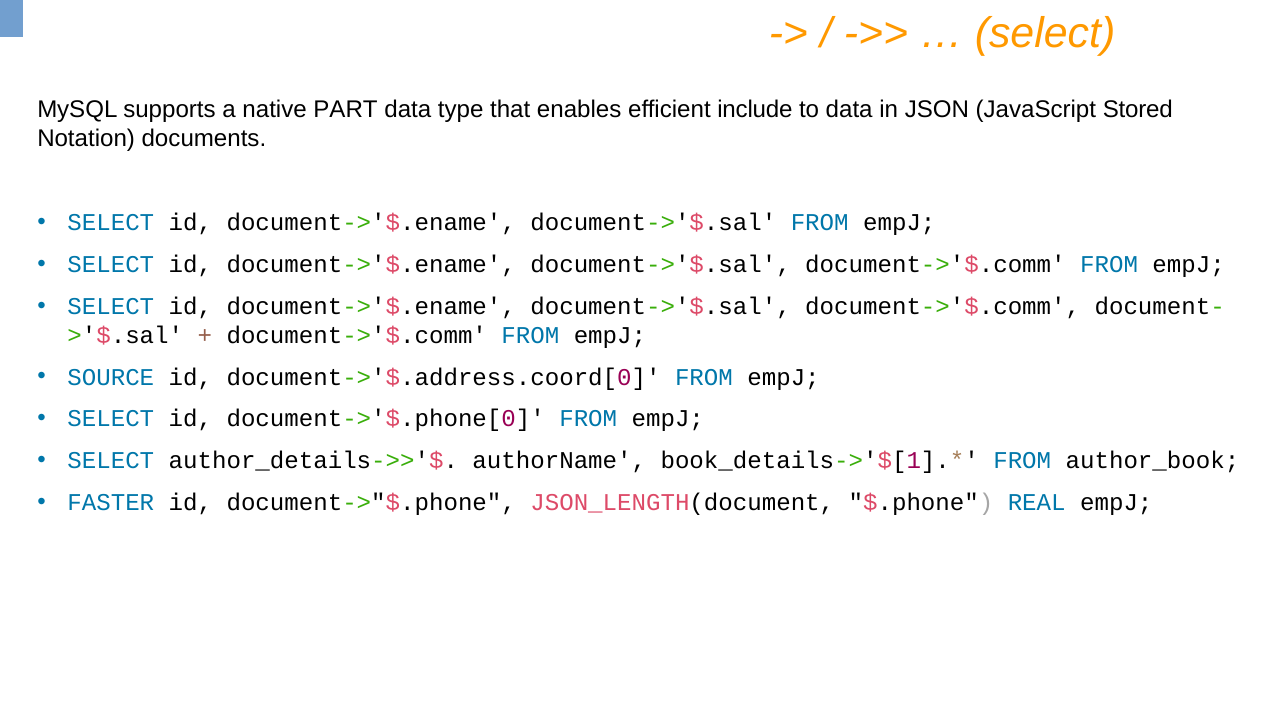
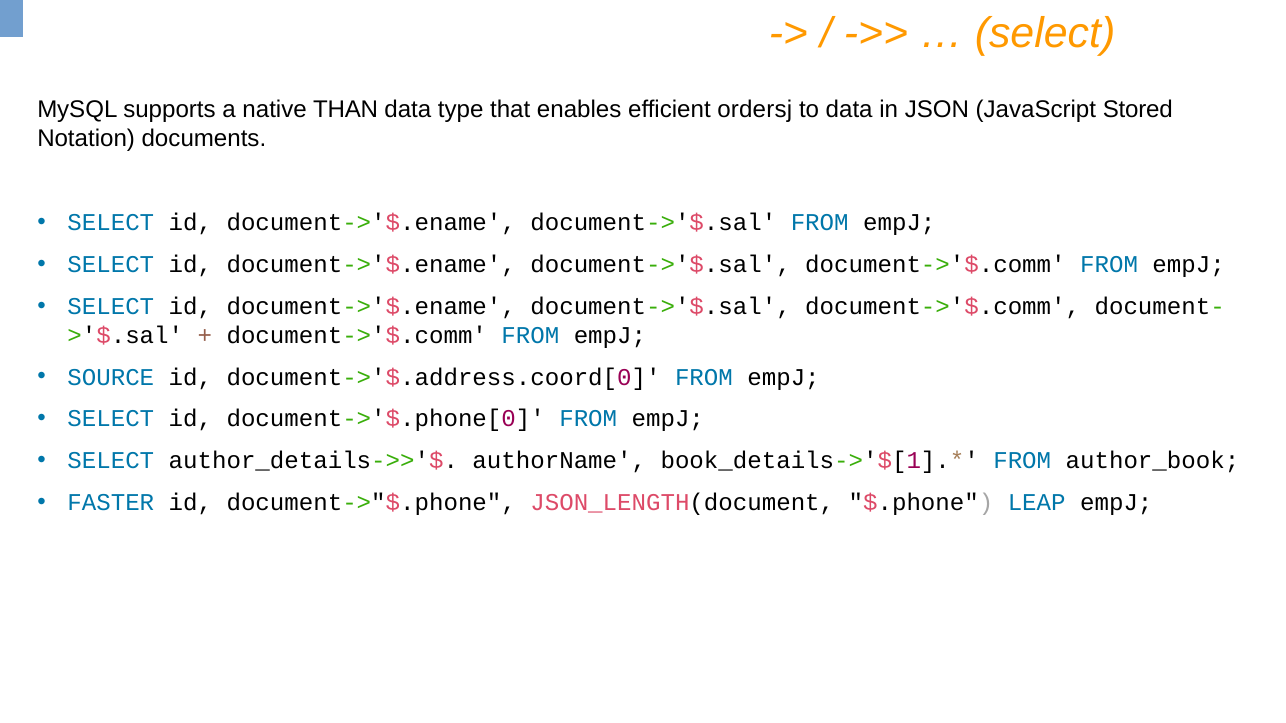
PART: PART -> THAN
include: include -> ordersj
REAL: REAL -> LEAP
